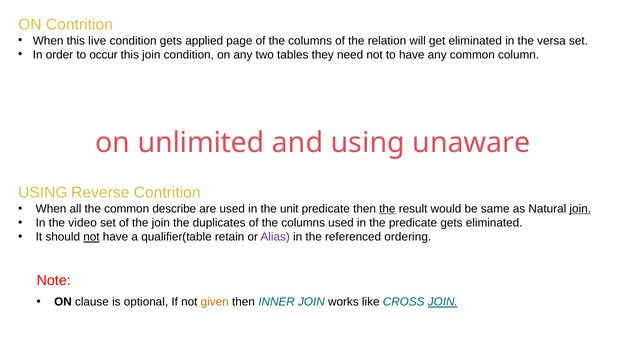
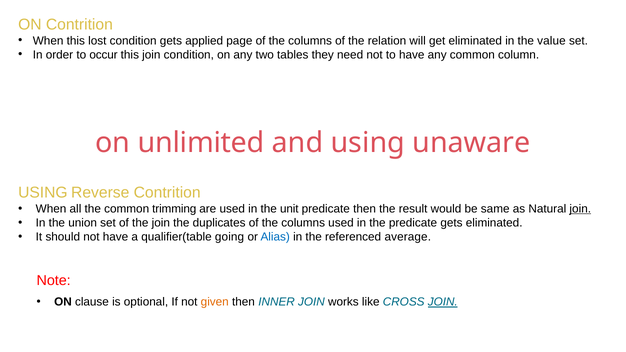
live: live -> lost
versa: versa -> value
describe: describe -> trimming
the at (387, 209) underline: present -> none
video: video -> union
not at (91, 237) underline: present -> none
retain: retain -> going
Alias colour: purple -> blue
ordering: ordering -> average
